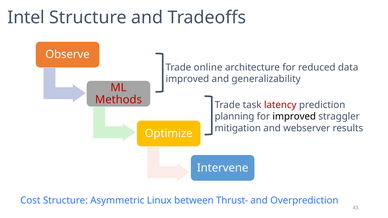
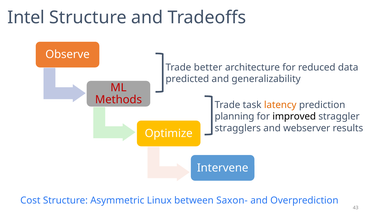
online: online -> better
improved at (187, 79): improved -> predicted
latency colour: red -> orange
mitigation: mitigation -> stragglers
Thrust-: Thrust- -> Saxon-
